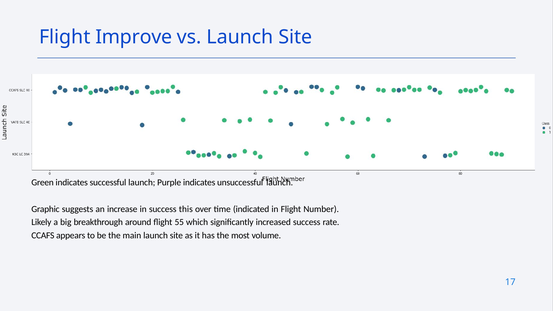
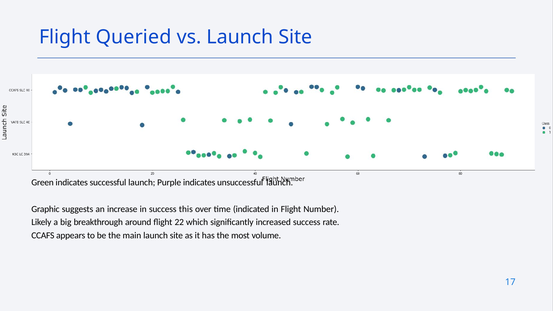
Improve: Improve -> Queried
55: 55 -> 22
